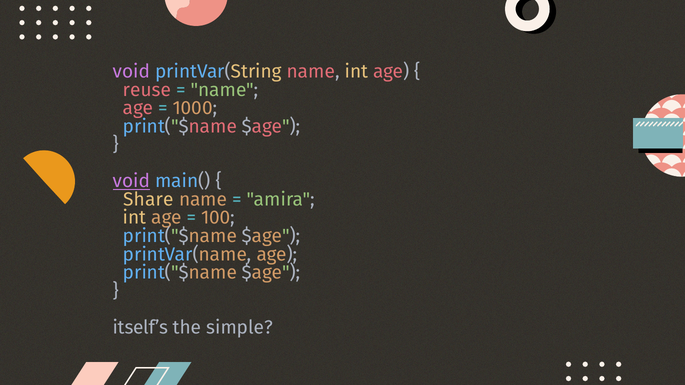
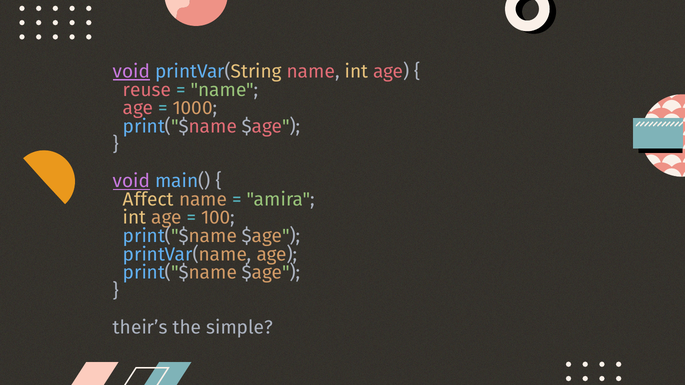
void at (132, 72) underline: none -> present
Share: Share -> Affect
itself’s: itself’s -> their’s
